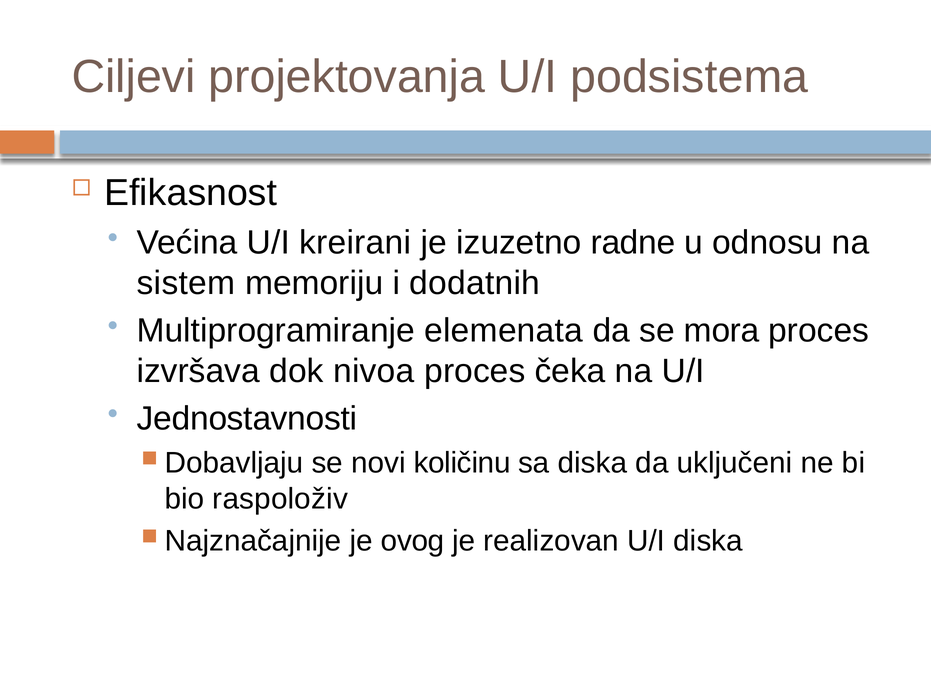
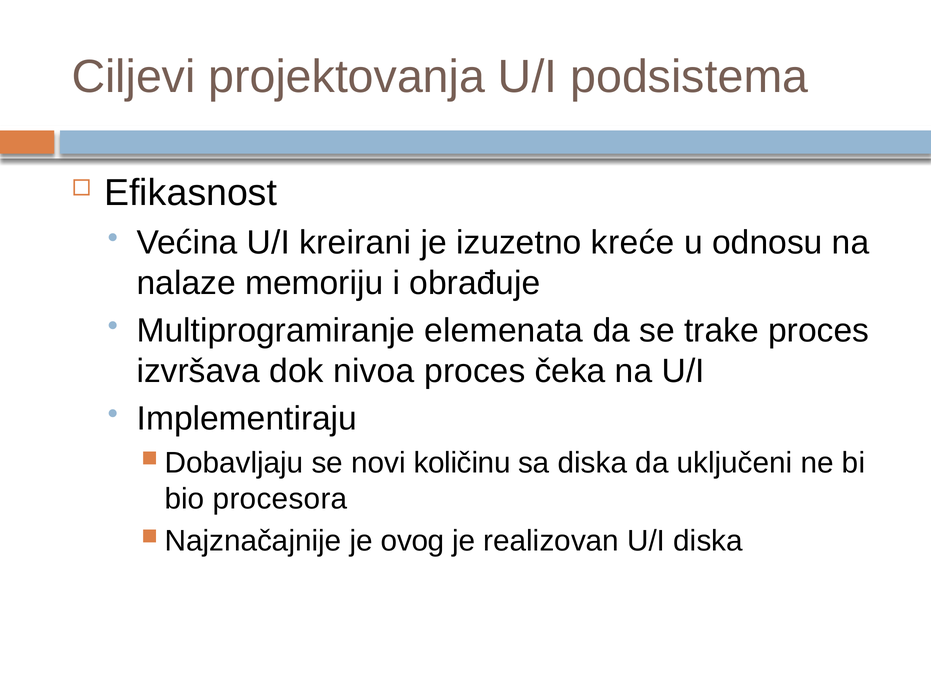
radne: radne -> kreće
sistem: sistem -> nalaze
dodatnih: dodatnih -> obrađuje
mora: mora -> trake
Jednostavnosti: Jednostavnosti -> Implementiraju
raspoloživ: raspoloživ -> procesora
